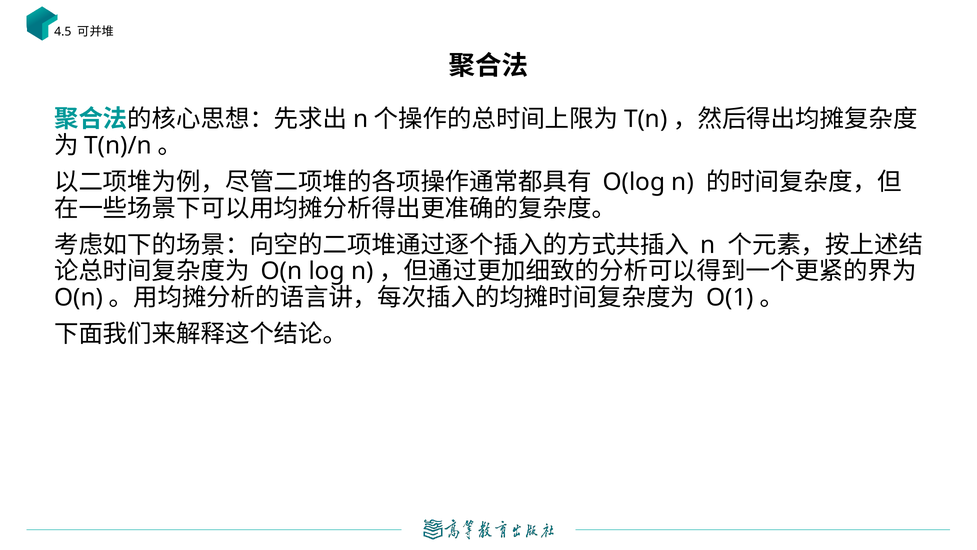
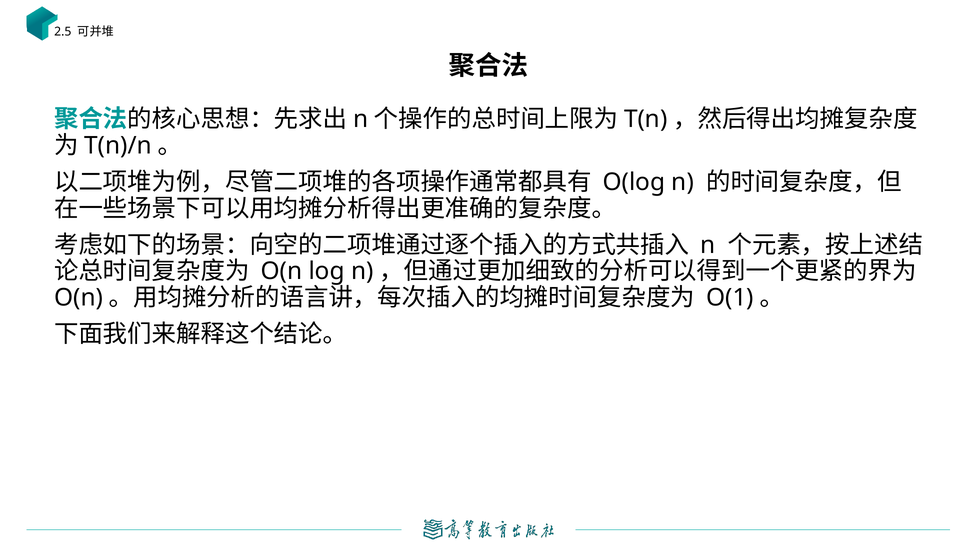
4.5: 4.5 -> 2.5
